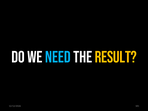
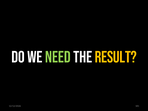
NEED colour: light blue -> light green
